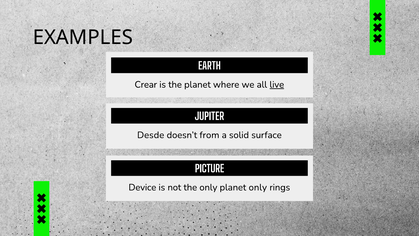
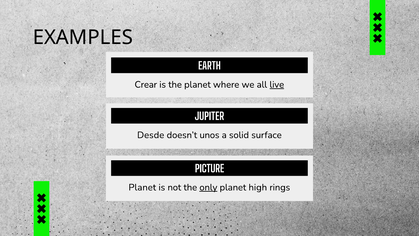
from: from -> unos
Device at (142, 187): Device -> Planet
only at (208, 187) underline: none -> present
planet only: only -> high
